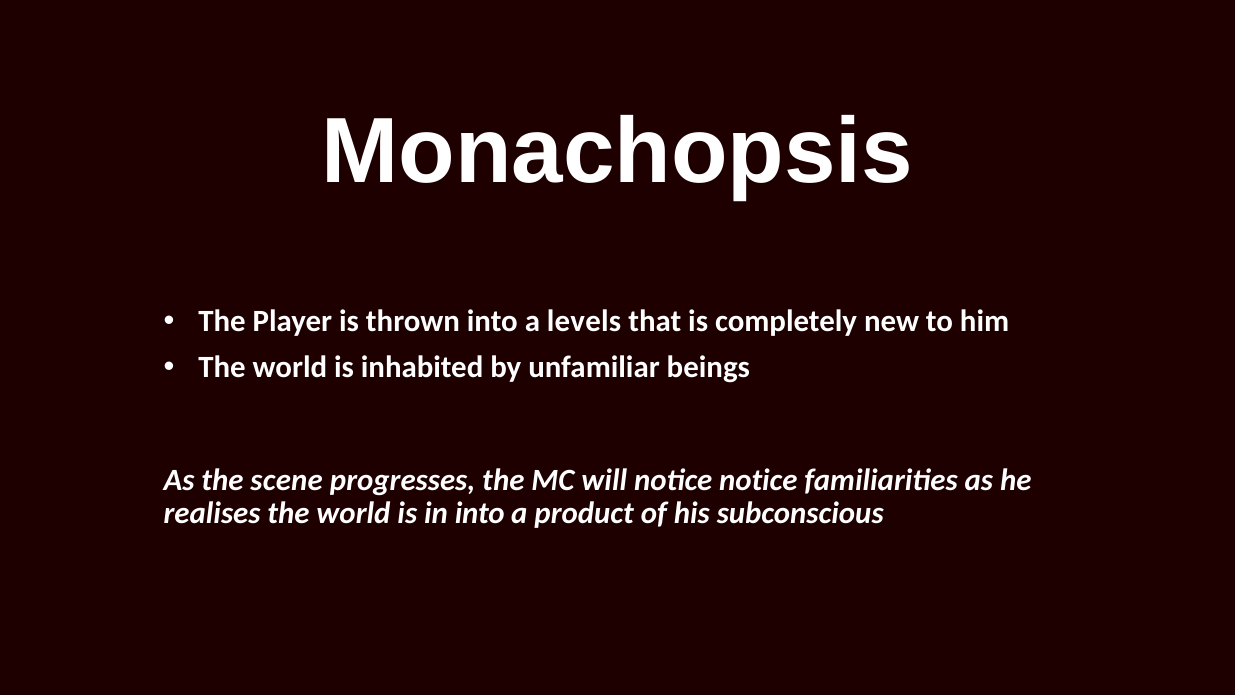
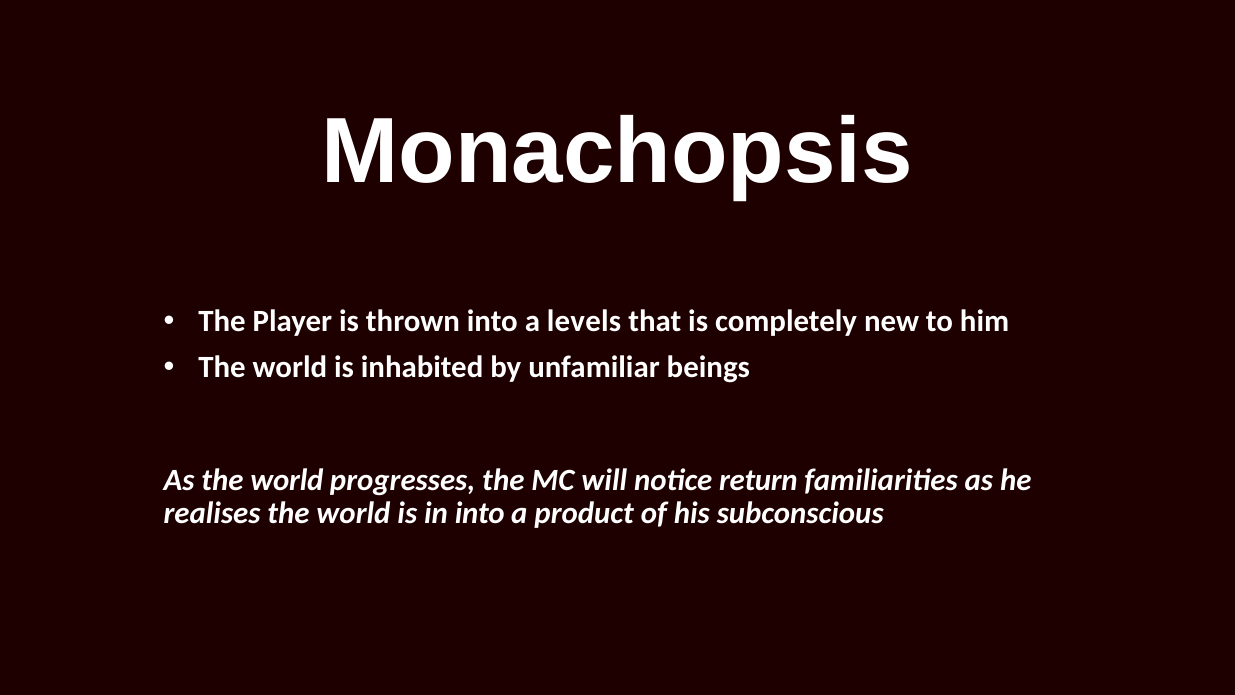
As the scene: scene -> world
notice notice: notice -> return
